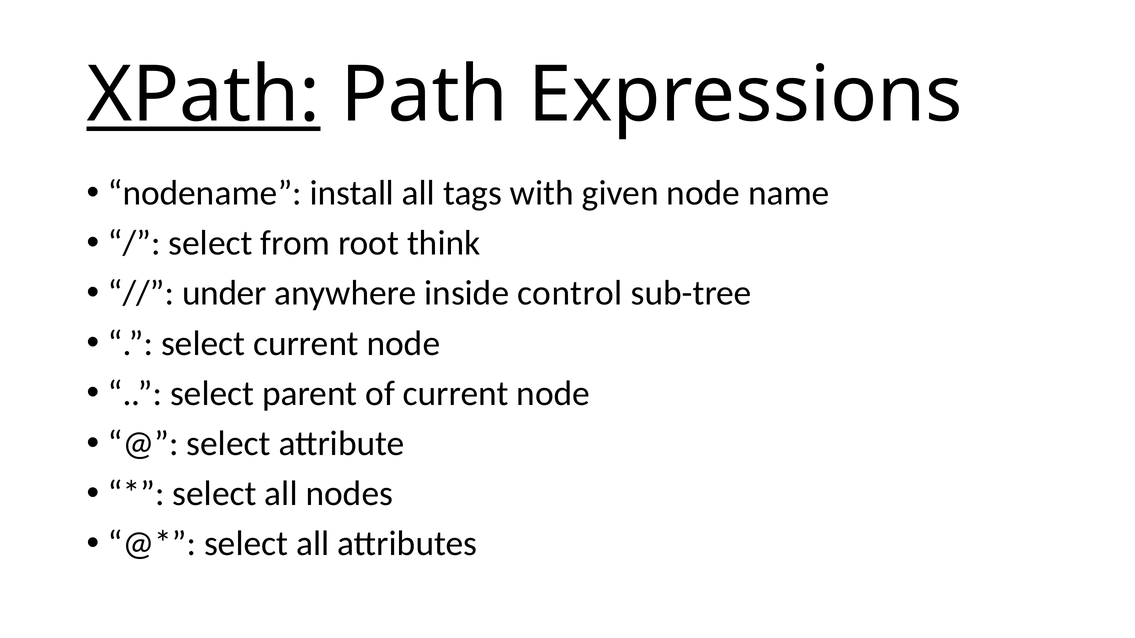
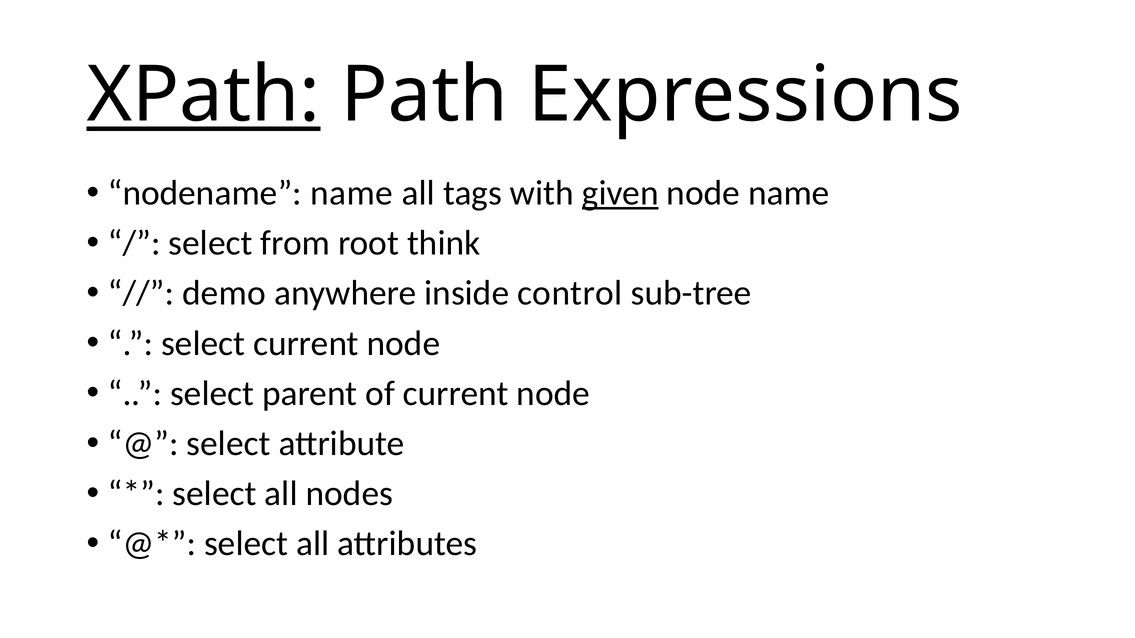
nodename install: install -> name
given underline: none -> present
under: under -> demo
